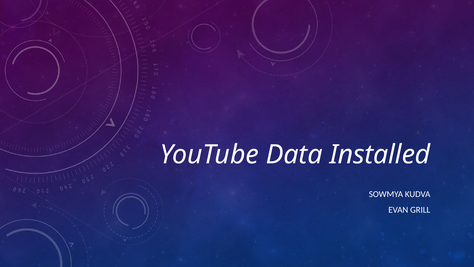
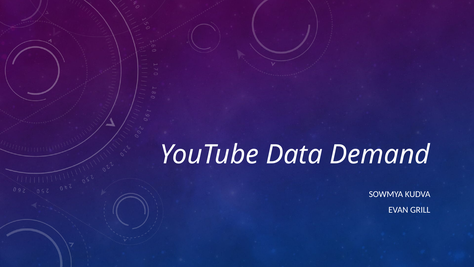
Installed: Installed -> Demand
